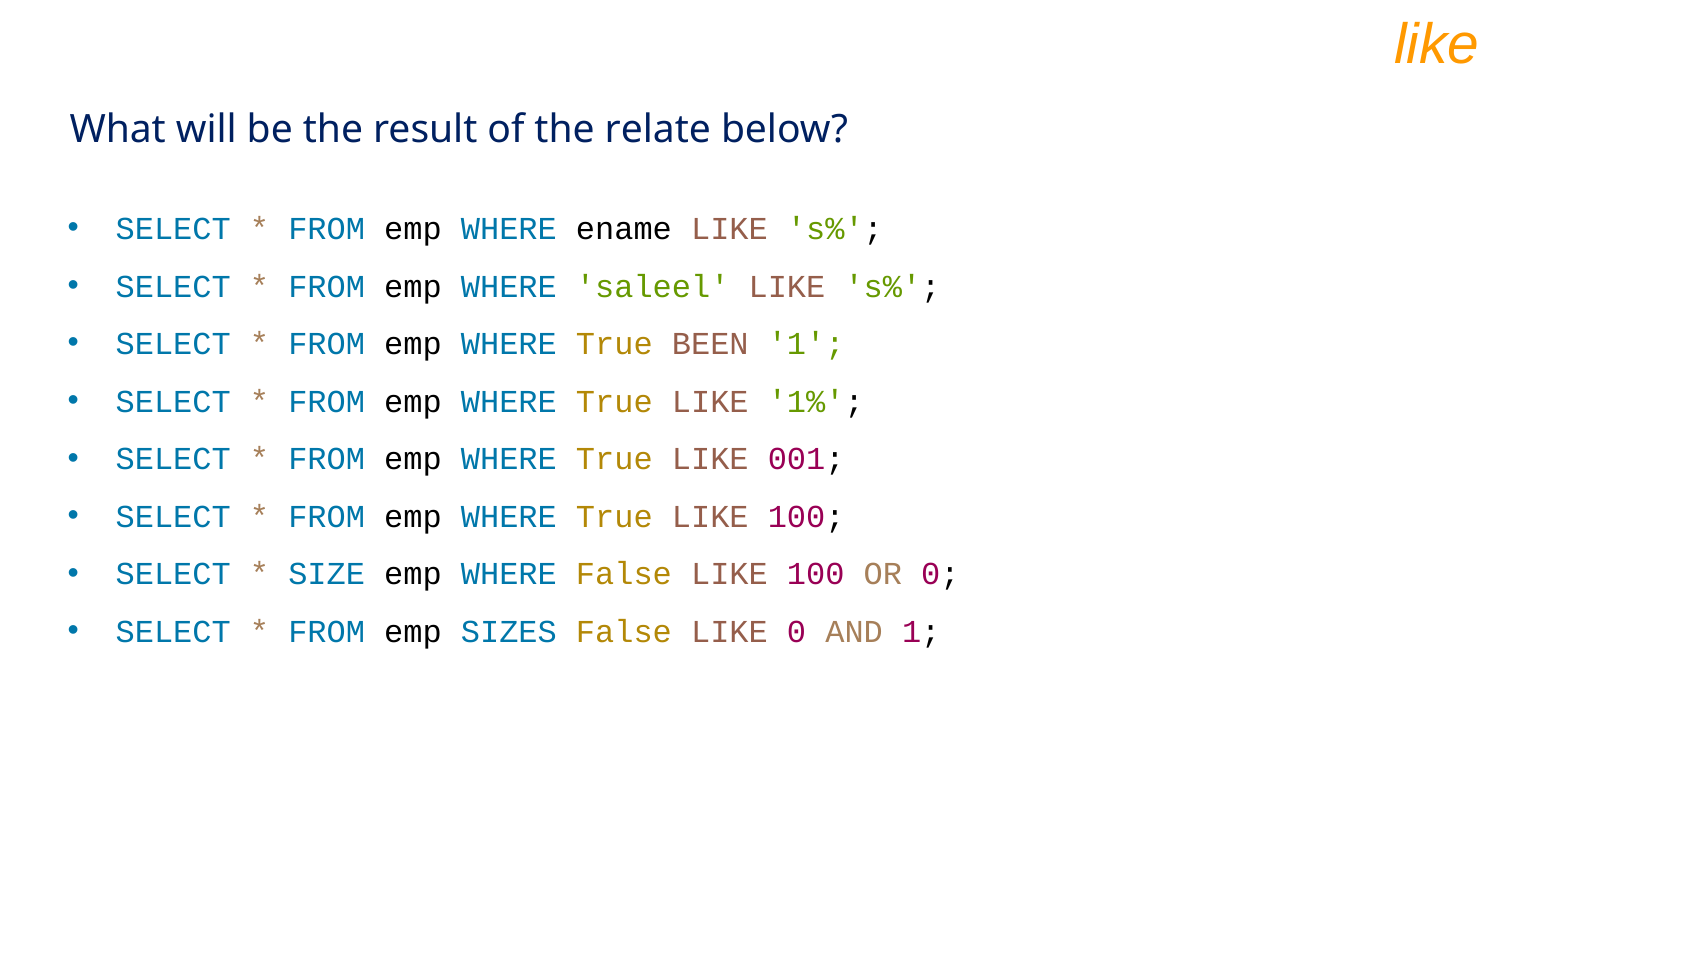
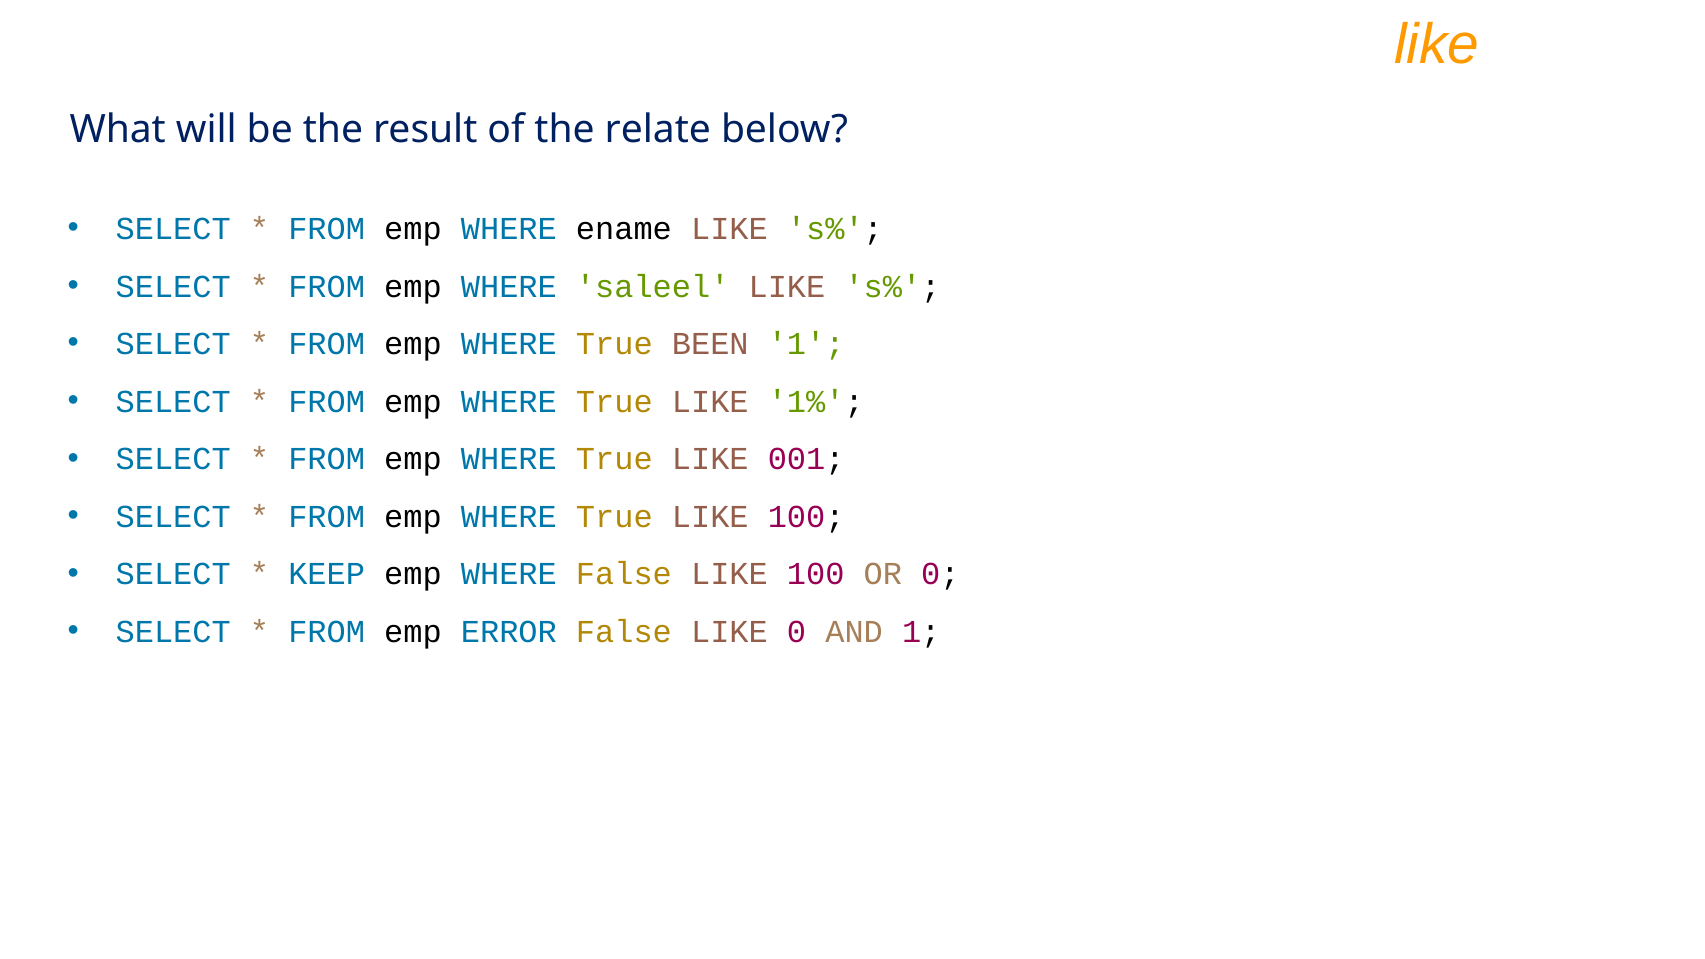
SIZE: SIZE -> KEEP
SIZES: SIZES -> ERROR
